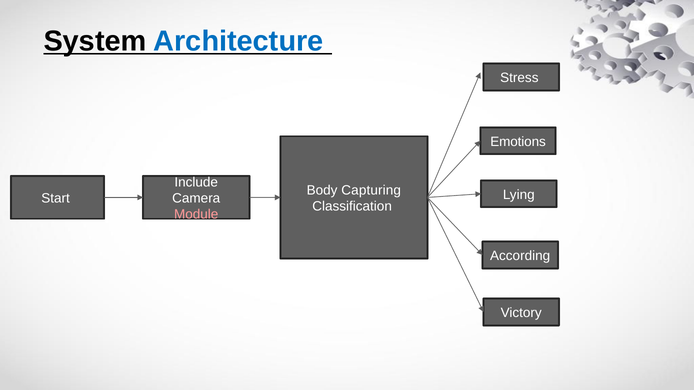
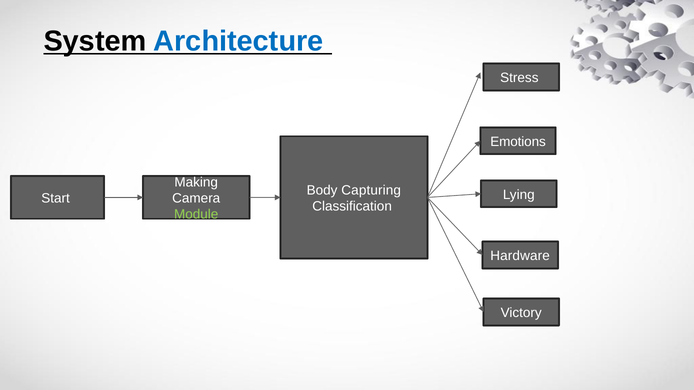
Include: Include -> Making
Module colour: pink -> light green
According: According -> Hardware
